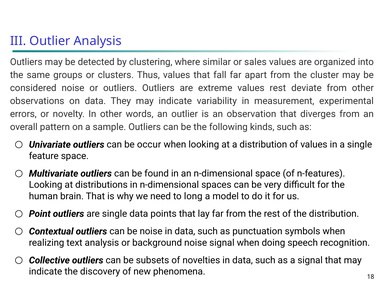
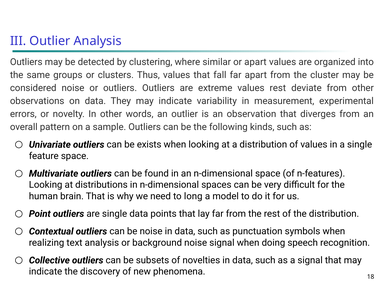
or sales: sales -> apart
occur: occur -> exists
